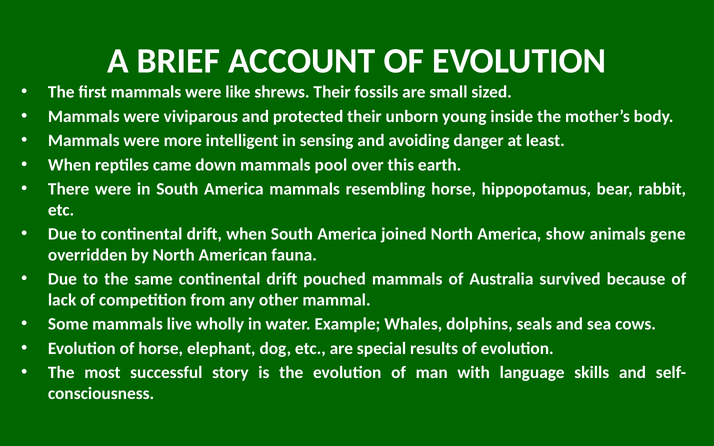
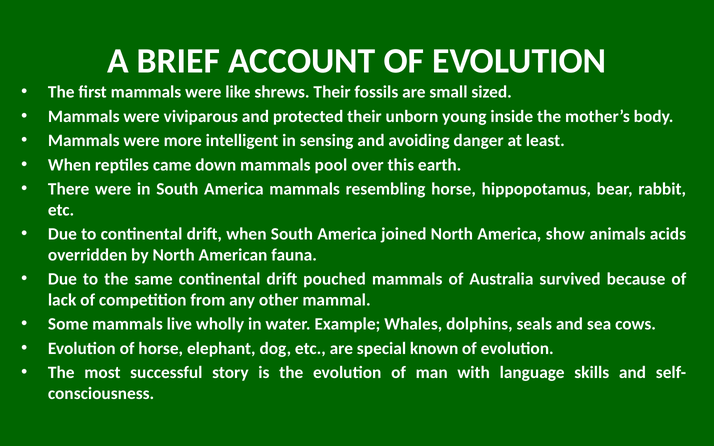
gene: gene -> acids
results: results -> known
